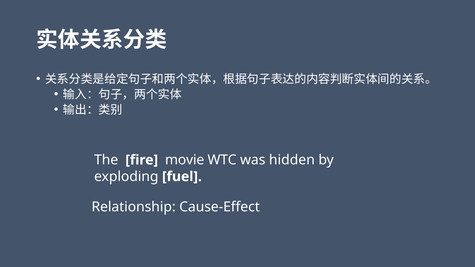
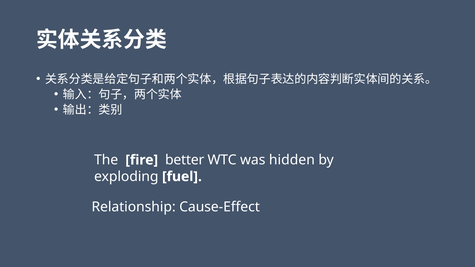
movie: movie -> better
